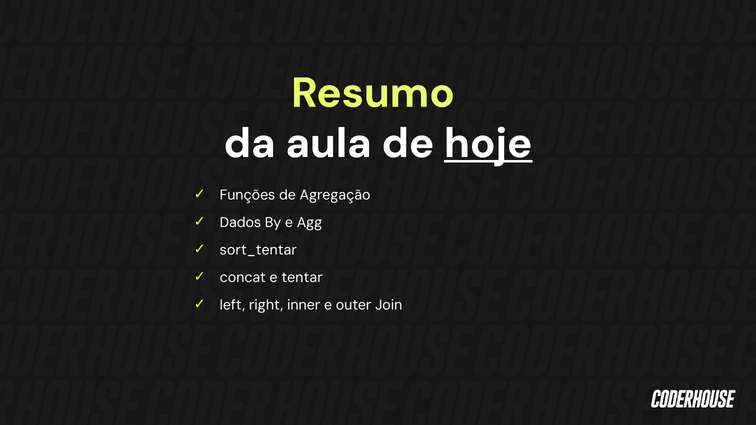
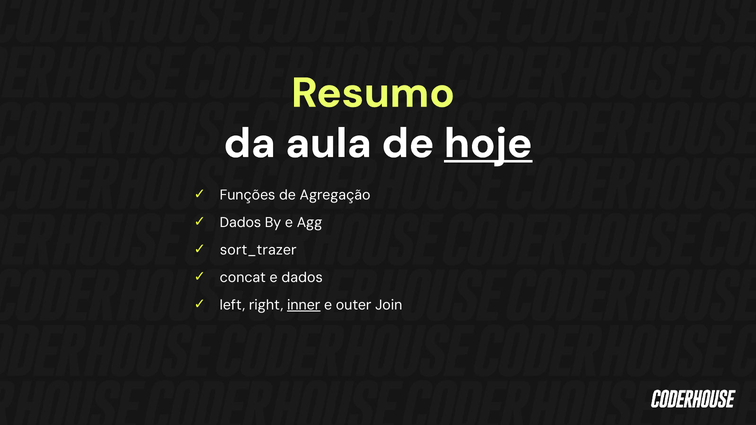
sort_tentar: sort_tentar -> sort_trazer
e tentar: tentar -> dados
inner underline: none -> present
